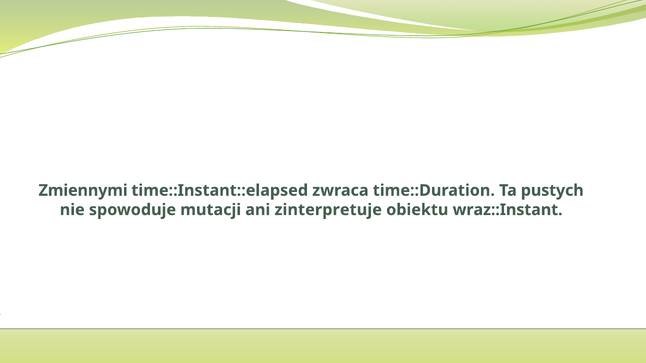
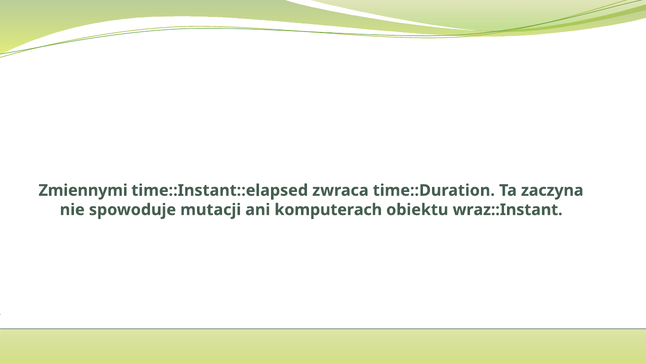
pustych: pustych -> zaczyna
zinterpretuje: zinterpretuje -> komputerach
